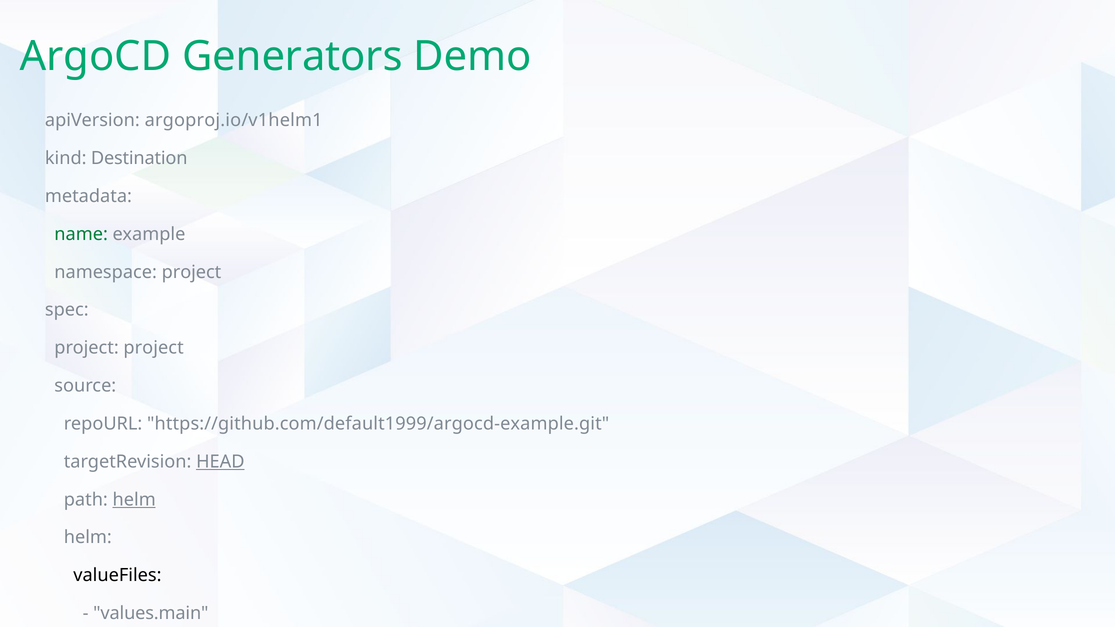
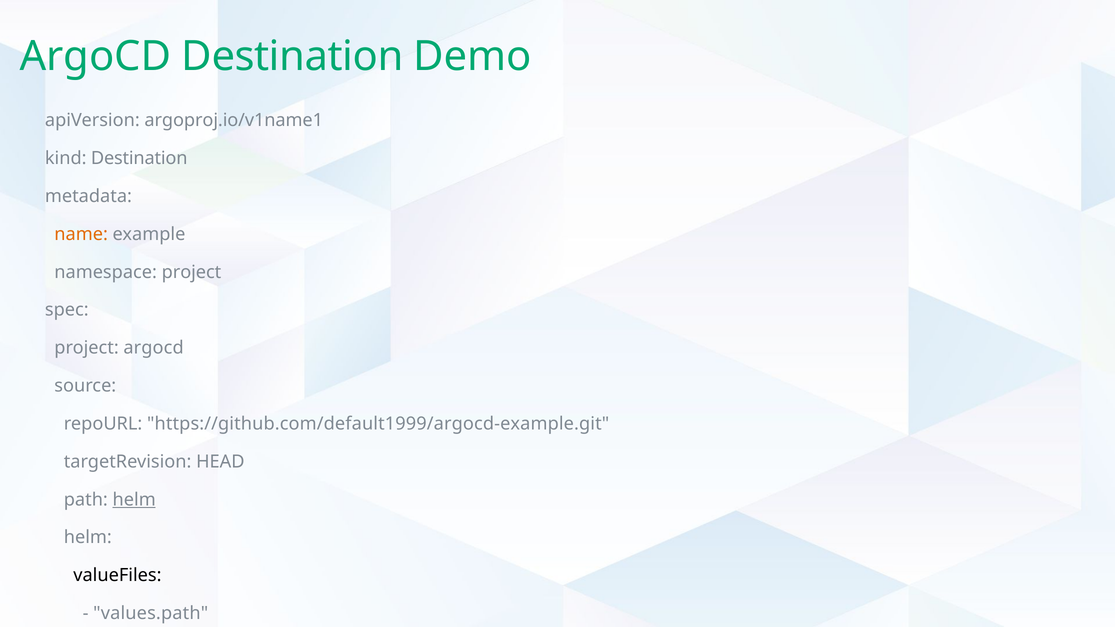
ArgoCD Generators: Generators -> Destination
argoproj.io/v1helm1: argoproj.io/v1helm1 -> argoproj.io/v1name1
name colour: green -> orange
project project: project -> argocd
HEAD underline: present -> none
values.main: values.main -> values.path
